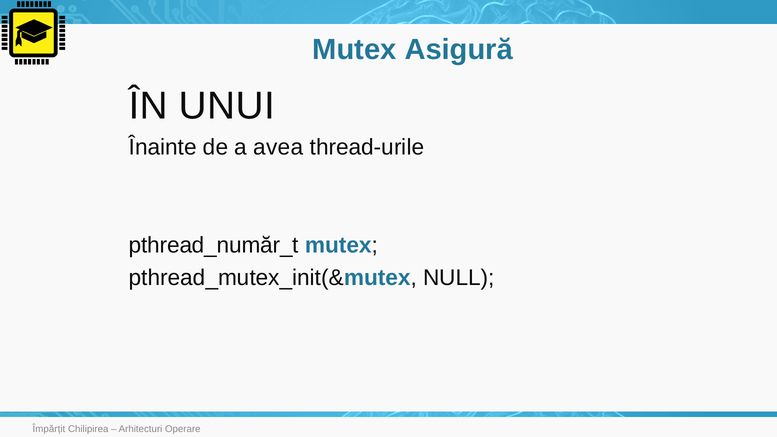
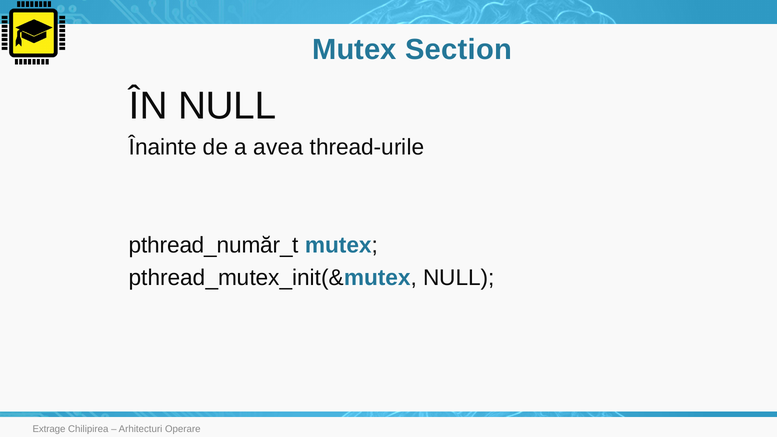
Asigură: Asigură -> Section
ÎN UNUI: UNUI -> NULL
Împărțit: Împărțit -> Extrage
